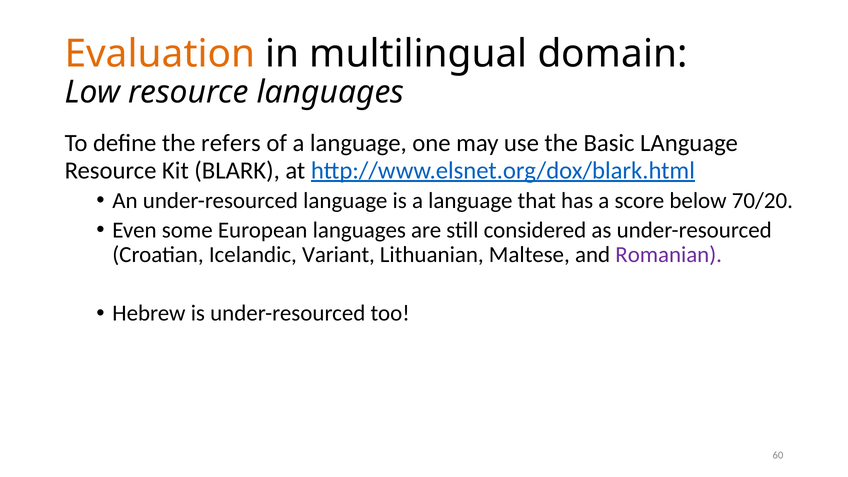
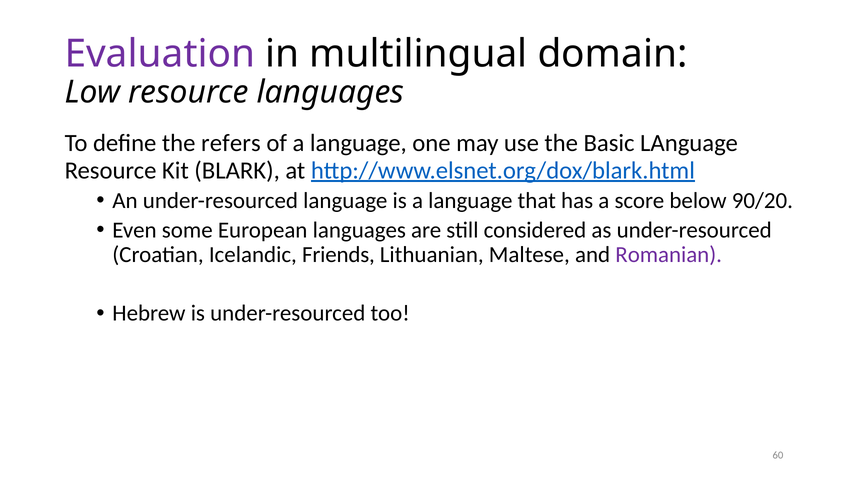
Evaluation colour: orange -> purple
70/20: 70/20 -> 90/20
Variant: Variant -> Friends
